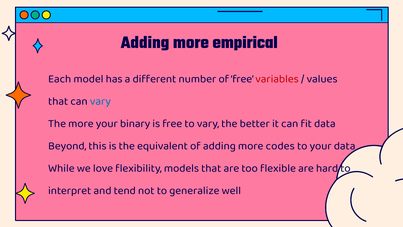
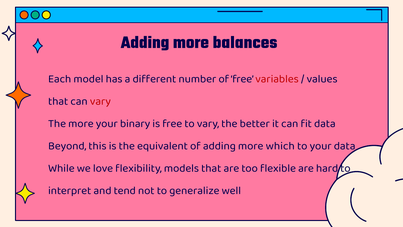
empirical: empirical -> balances
vary at (100, 101) colour: blue -> red
codes: codes -> which
